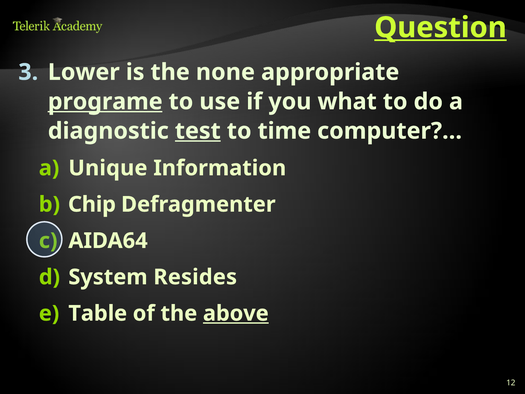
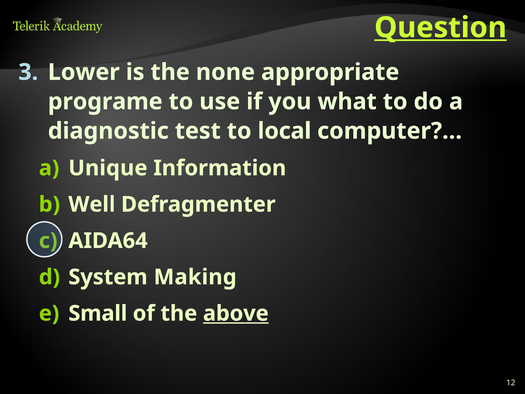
programe underline: present -> none
test underline: present -> none
time: time -> local
Chip: Chip -> Well
Resides: Resides -> Making
Table: Table -> Small
